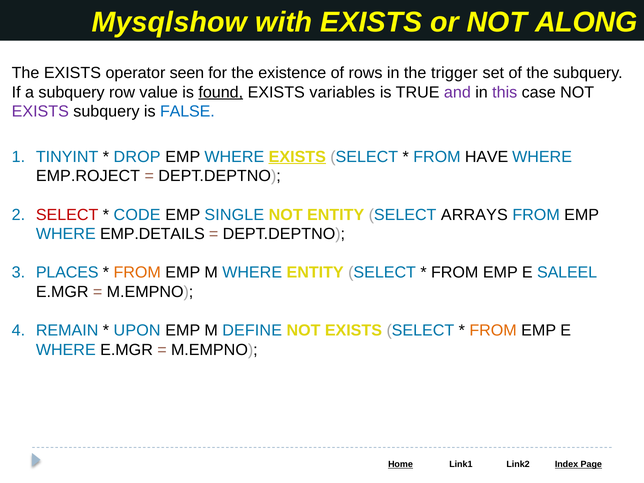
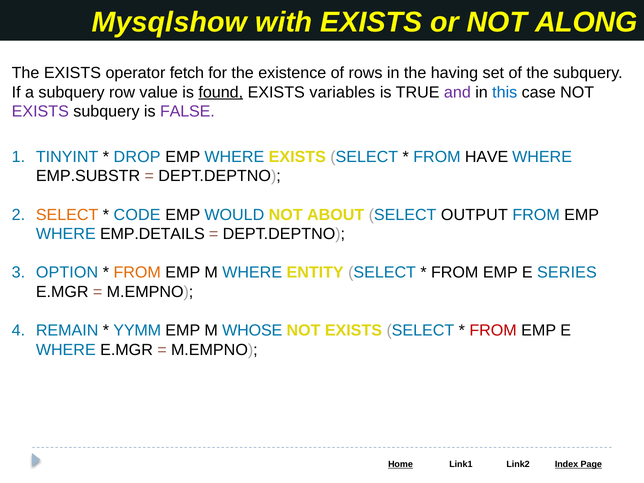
seen: seen -> fetch
trigger: trigger -> having
this colour: purple -> blue
FALSE colour: blue -> purple
EXISTS at (297, 157) underline: present -> none
EMP.ROJECT: EMP.ROJECT -> EMP.SUBSTR
SELECT at (67, 215) colour: red -> orange
SINGLE: SINGLE -> WOULD
NOT ENTITY: ENTITY -> ABOUT
ARRAYS: ARRAYS -> OUTPUT
PLACES: PLACES -> OPTION
SALEEL: SALEEL -> SERIES
UPON: UPON -> YYMM
DEFINE: DEFINE -> WHOSE
FROM at (493, 331) colour: orange -> red
